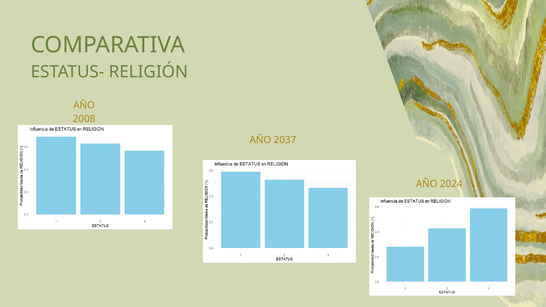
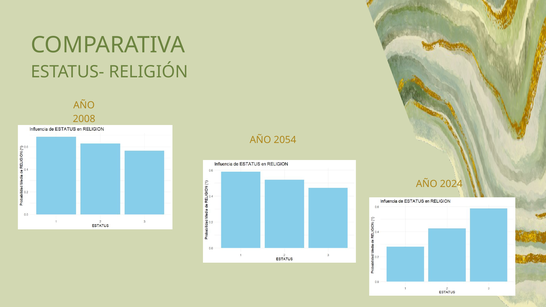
2037: 2037 -> 2054
